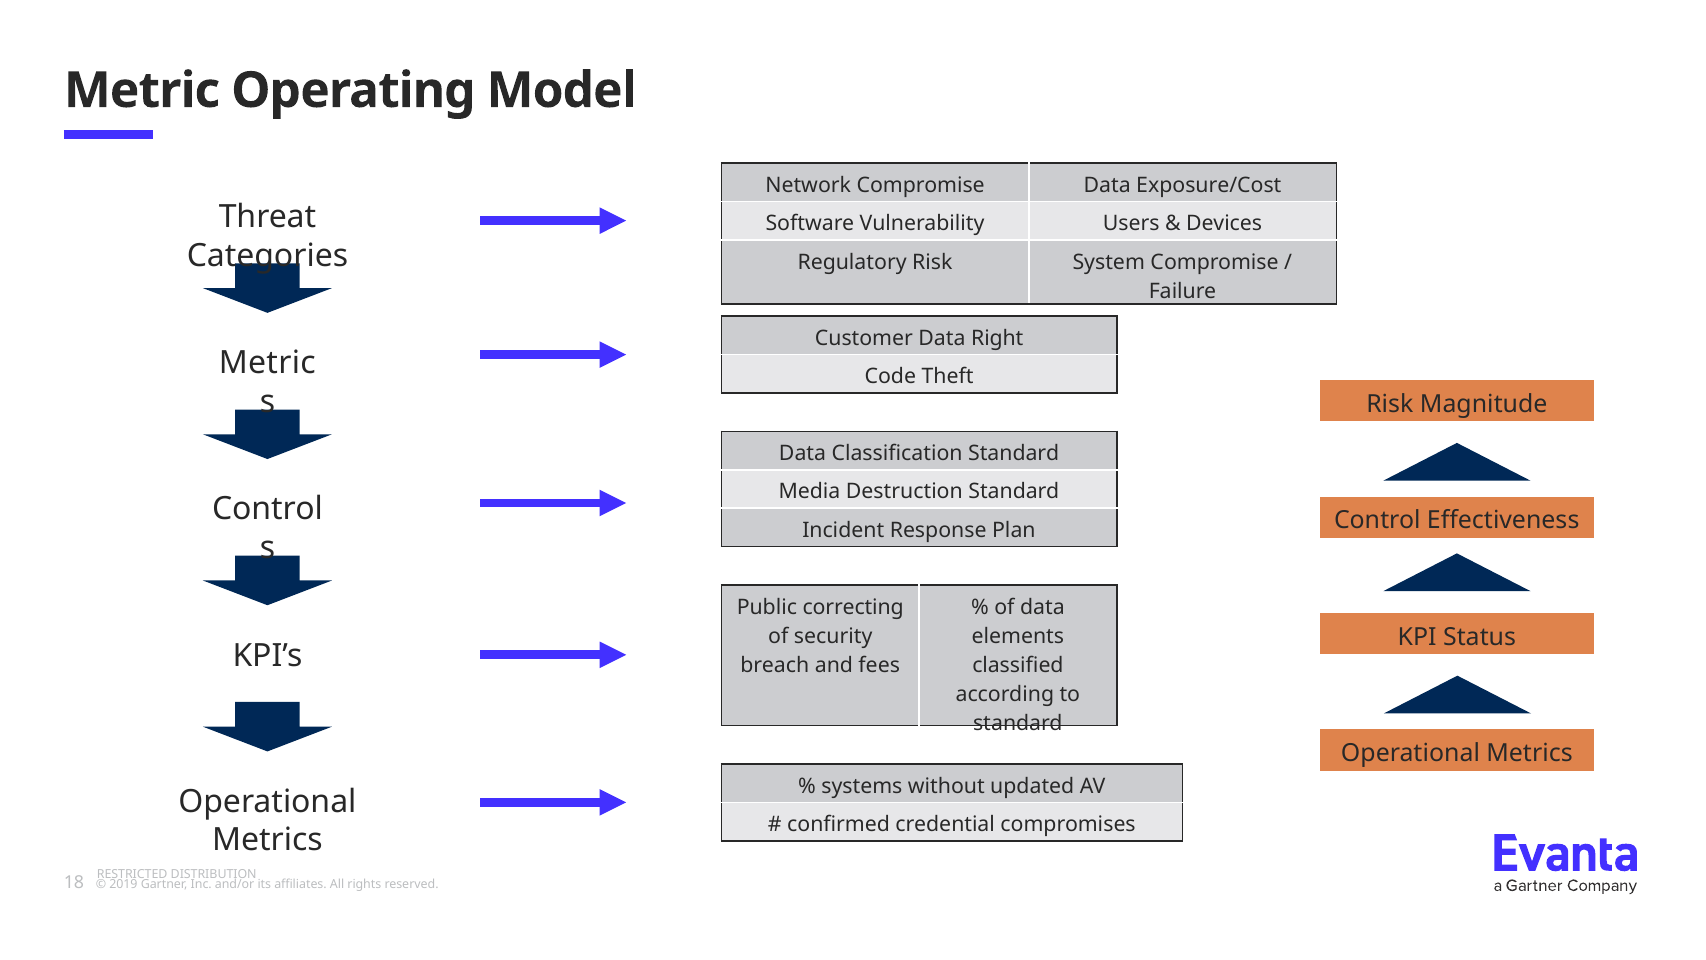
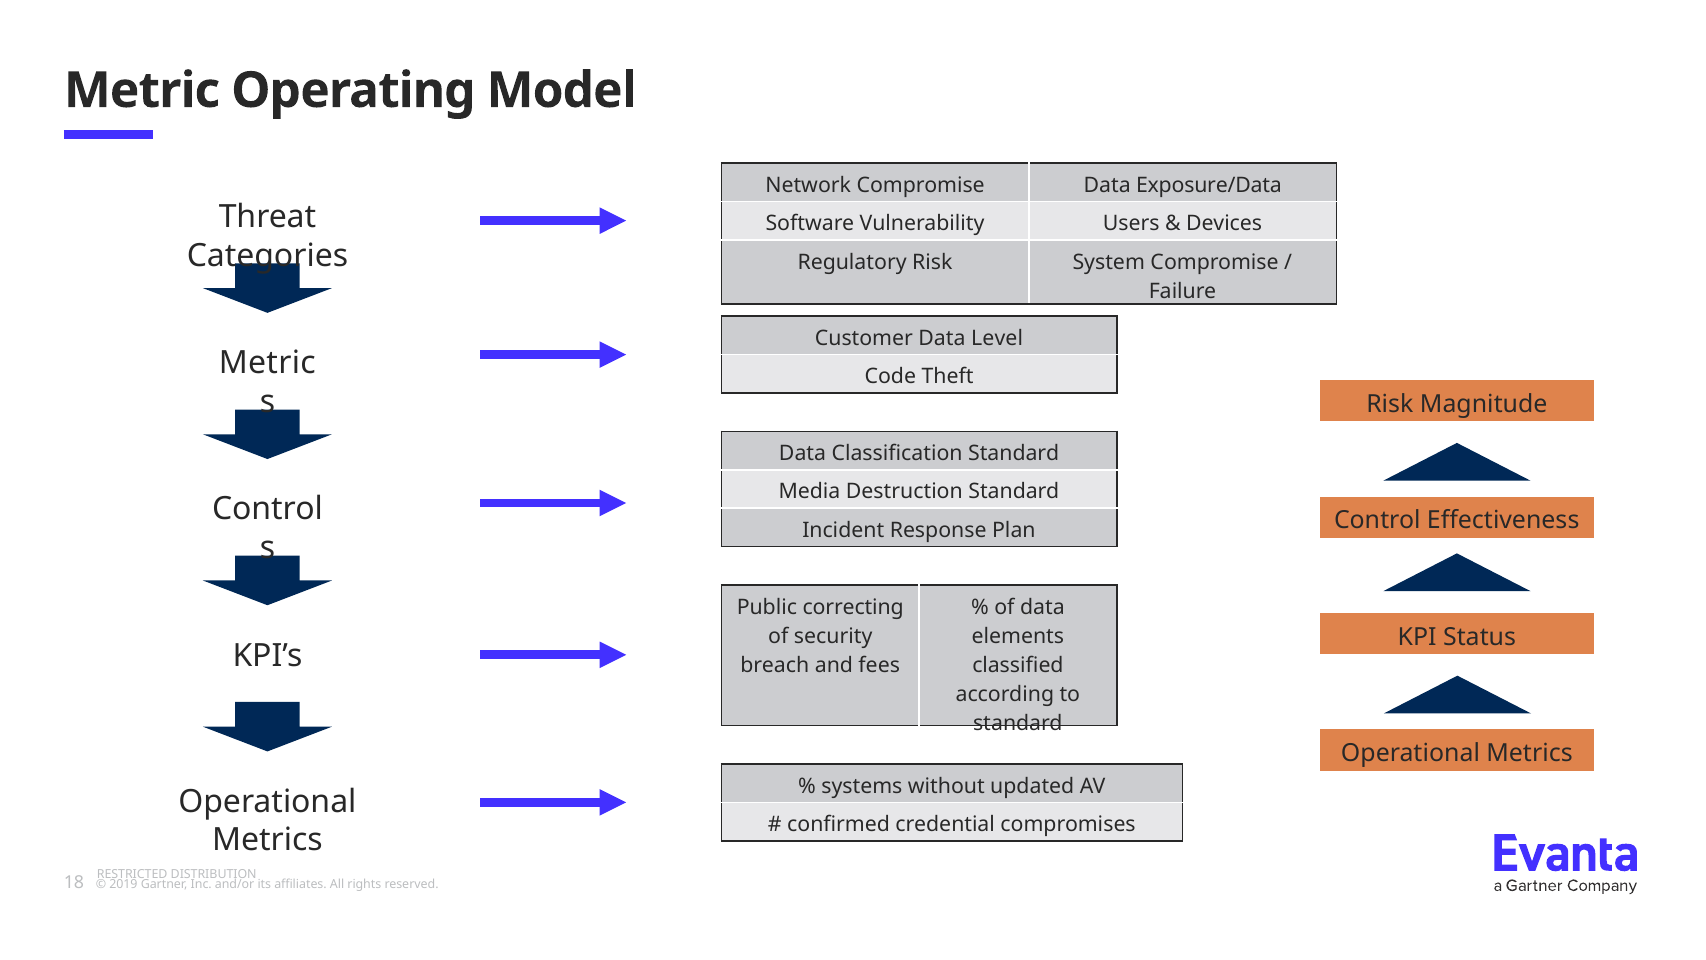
Exposure/Cost: Exposure/Cost -> Exposure/Data
Right: Right -> Level
